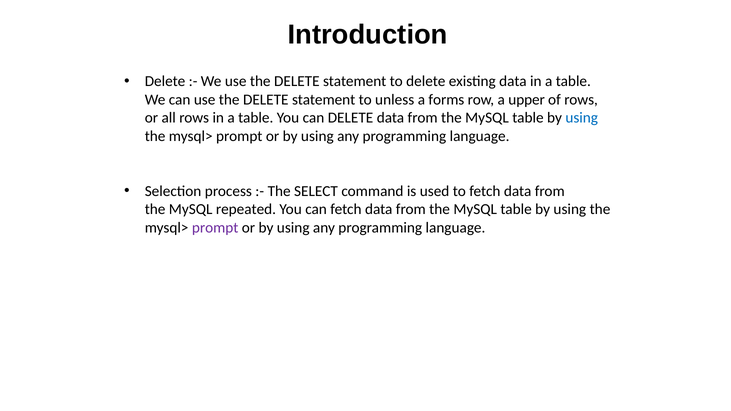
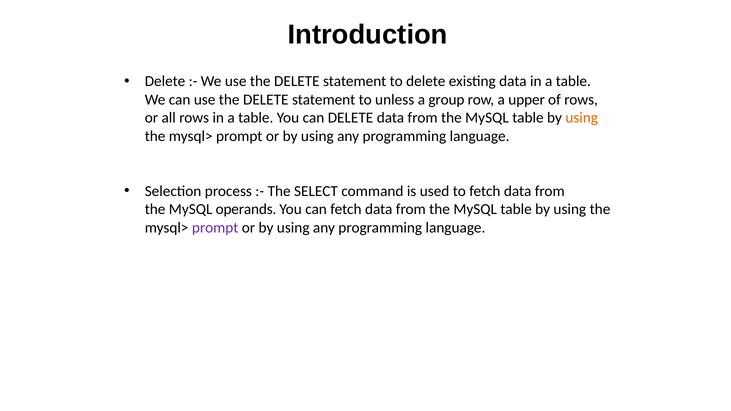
forms: forms -> group
using at (582, 118) colour: blue -> orange
repeated: repeated -> operands
